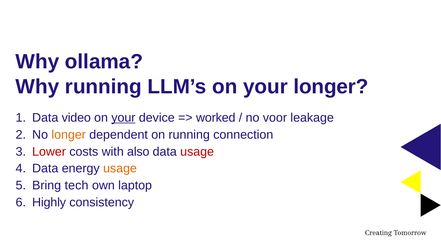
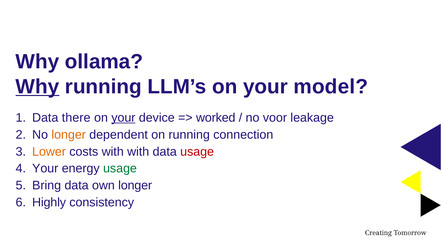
Why at (37, 87) underline: none -> present
your longer: longer -> model
video: video -> there
Lower colour: red -> orange
with also: also -> with
Data at (45, 169): Data -> Your
usage at (120, 169) colour: orange -> green
Bring tech: tech -> data
own laptop: laptop -> longer
